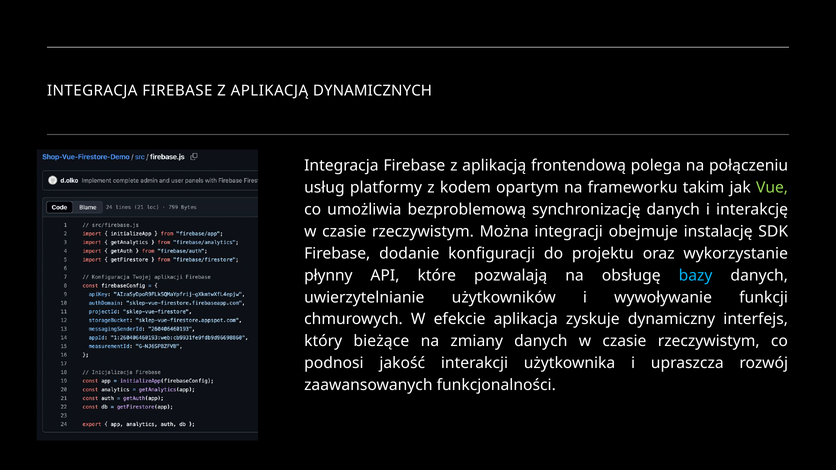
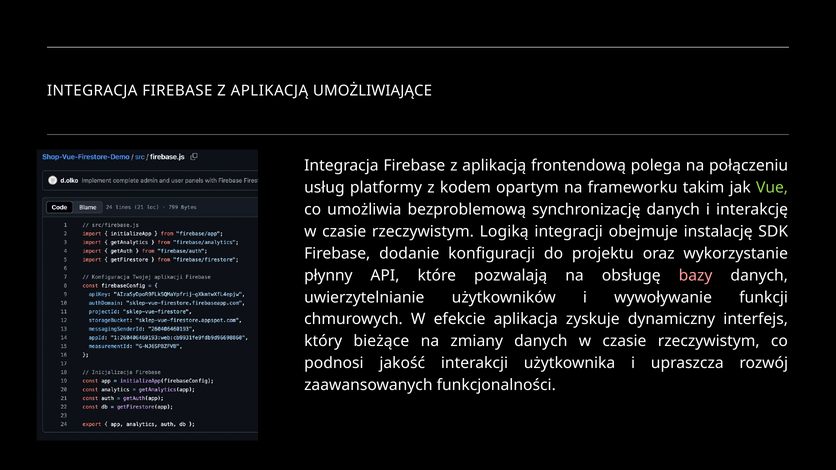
DYNAMICZNYCH: DYNAMICZNYCH -> UMOŻLIWIAJĄCE
Można: Można -> Logiką
bazy colour: light blue -> pink
